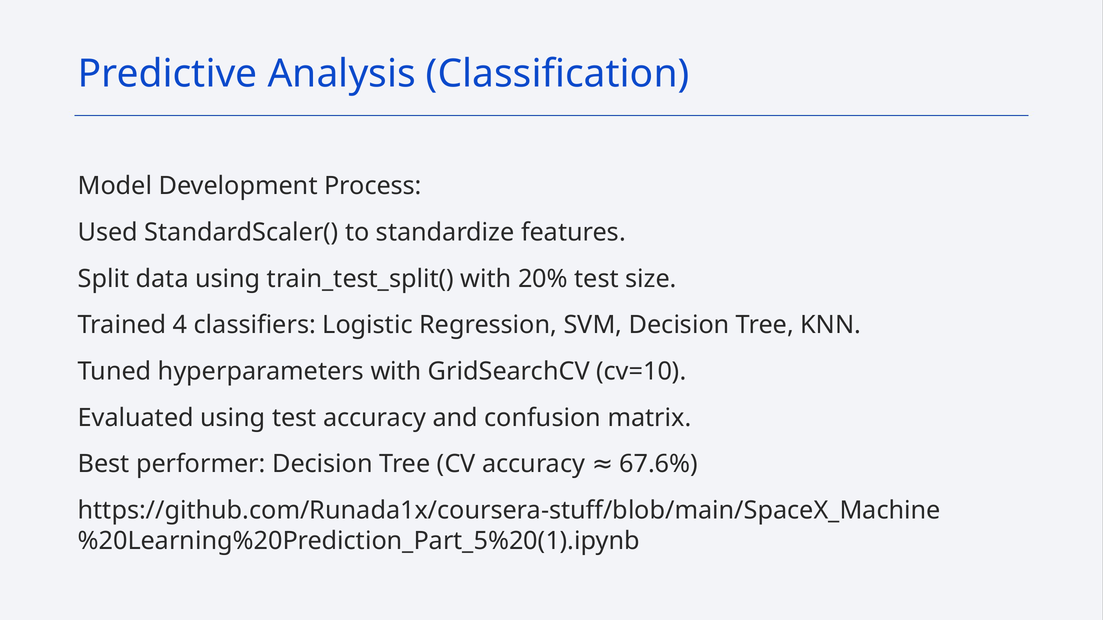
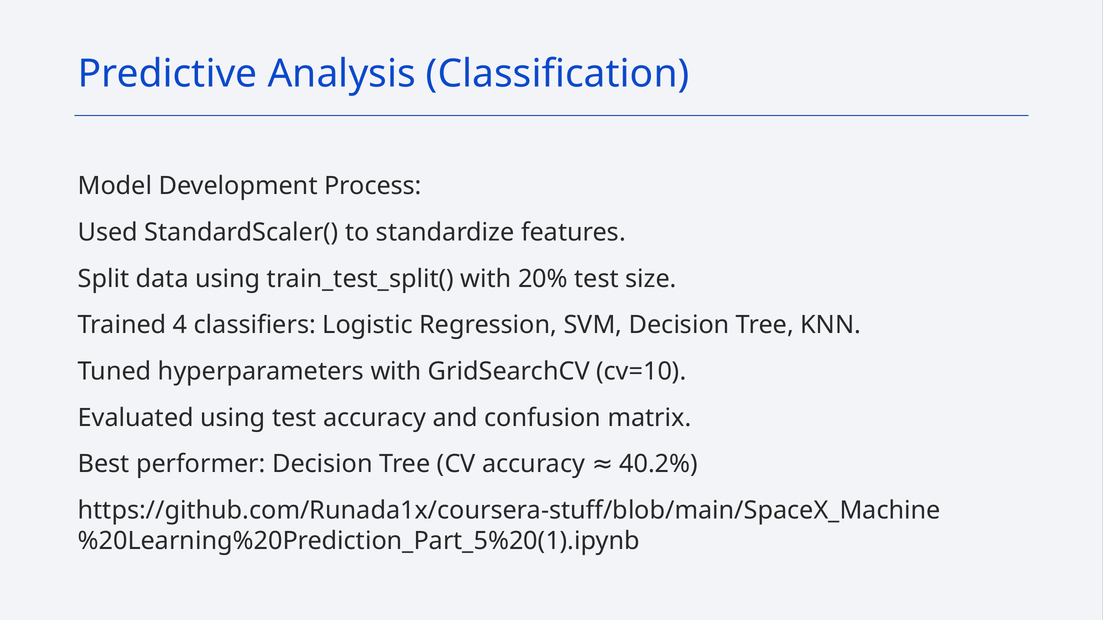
67.6%: 67.6% -> 40.2%
